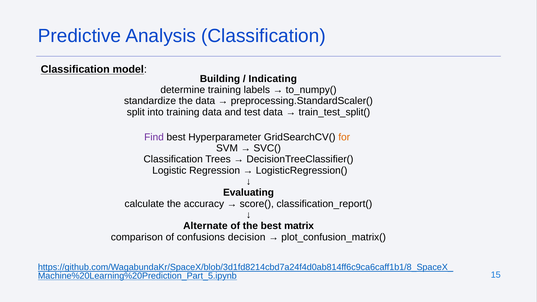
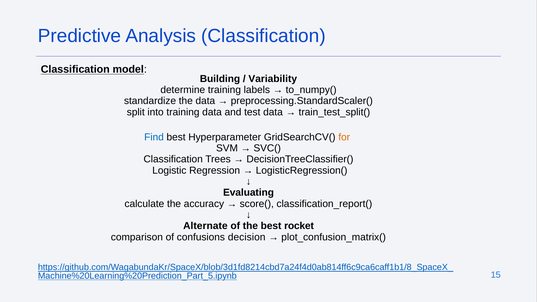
Indicating: Indicating -> Variability
Find colour: purple -> blue
matrix: matrix -> rocket
